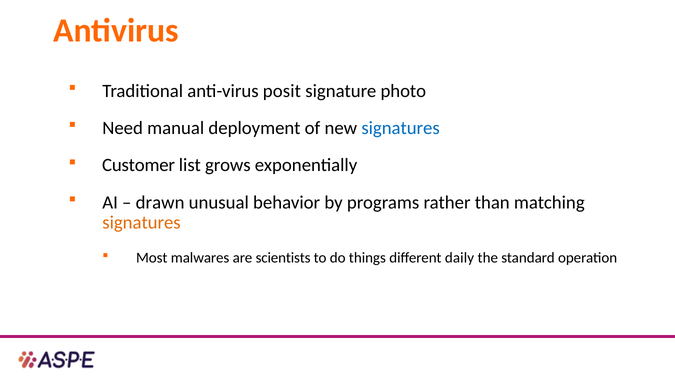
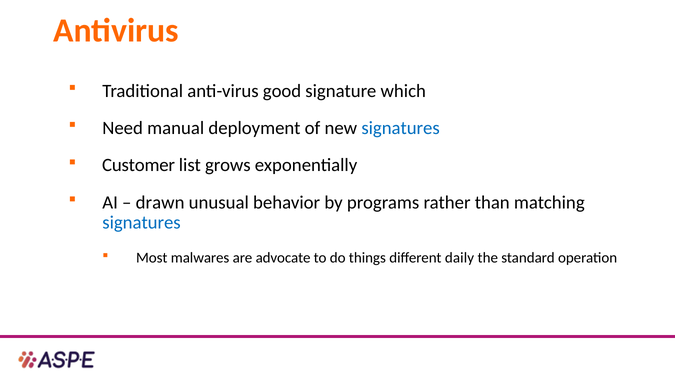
posit: posit -> good
photo: photo -> which
signatures at (142, 222) colour: orange -> blue
scientists: scientists -> advocate
